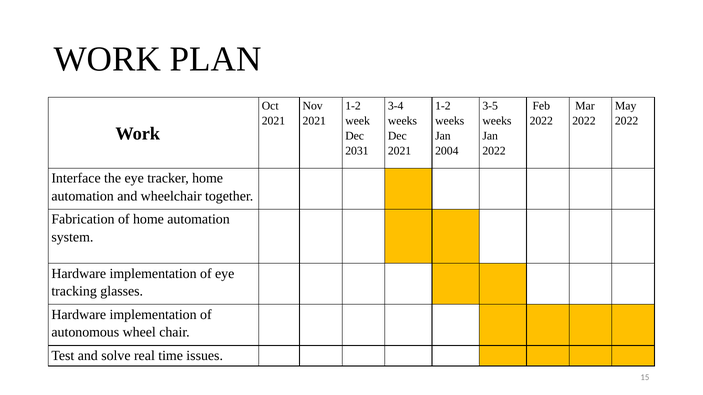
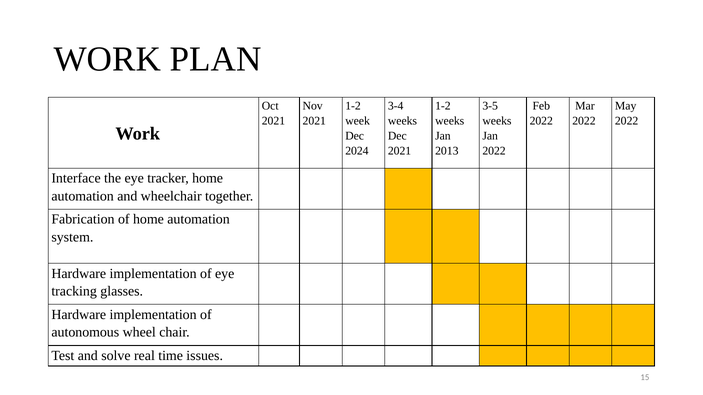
2031: 2031 -> 2024
2004: 2004 -> 2013
